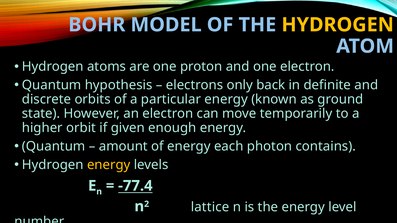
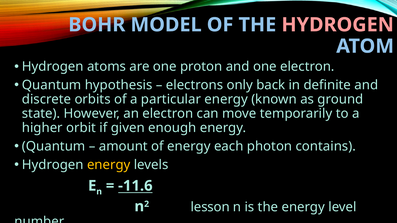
HYDROGEN at (338, 25) colour: yellow -> pink
-77.4: -77.4 -> -11.6
lattice: lattice -> lesson
